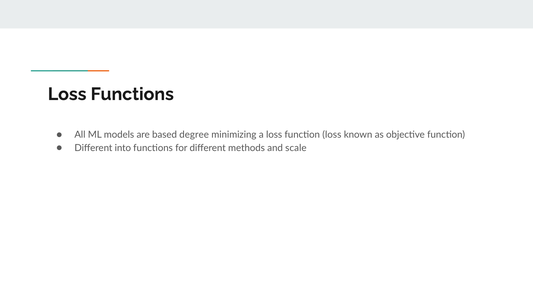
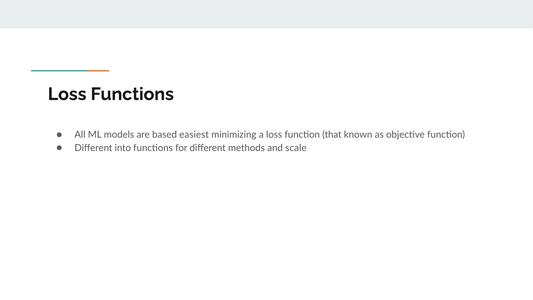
degree: degree -> easiest
function loss: loss -> that
